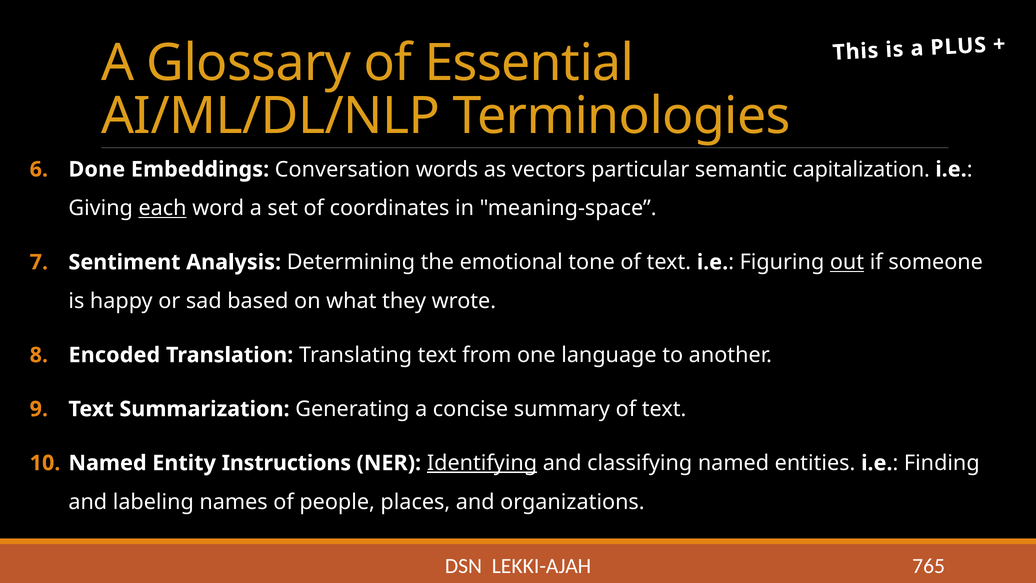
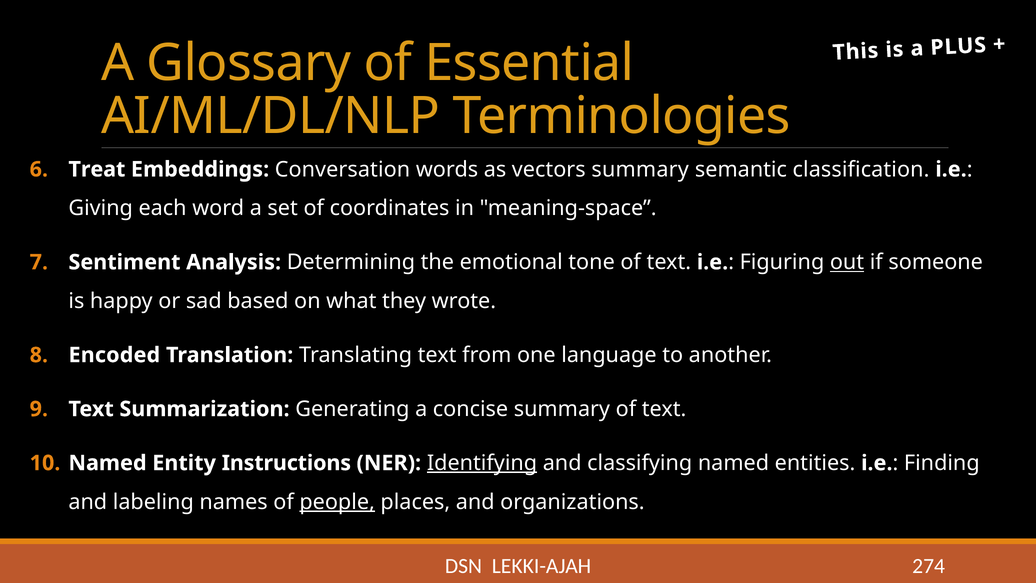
Done: Done -> Treat
vectors particular: particular -> summary
capitalization: capitalization -> classification
each underline: present -> none
people underline: none -> present
765: 765 -> 274
